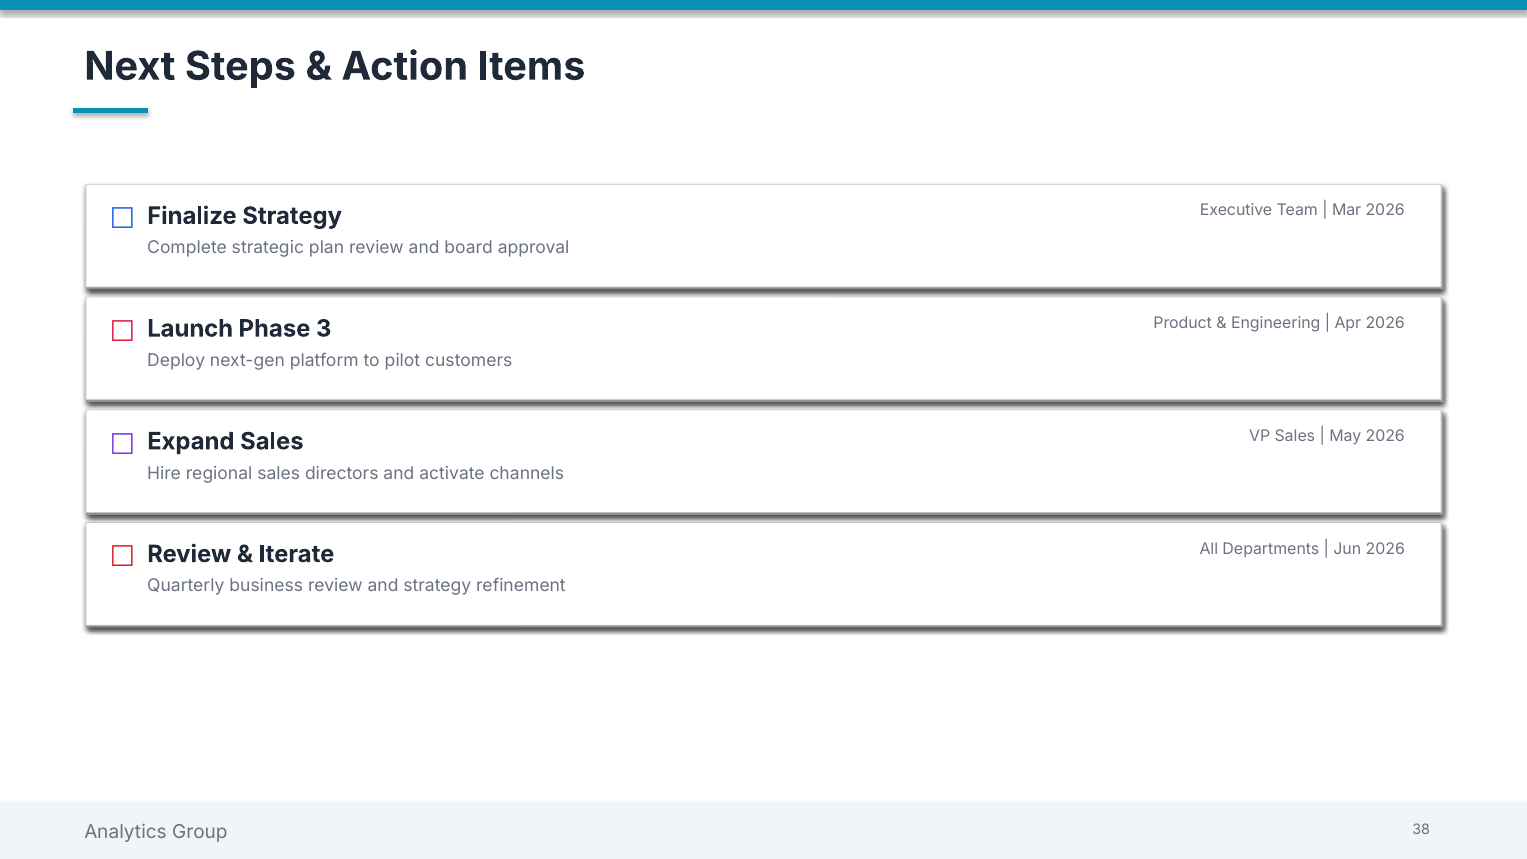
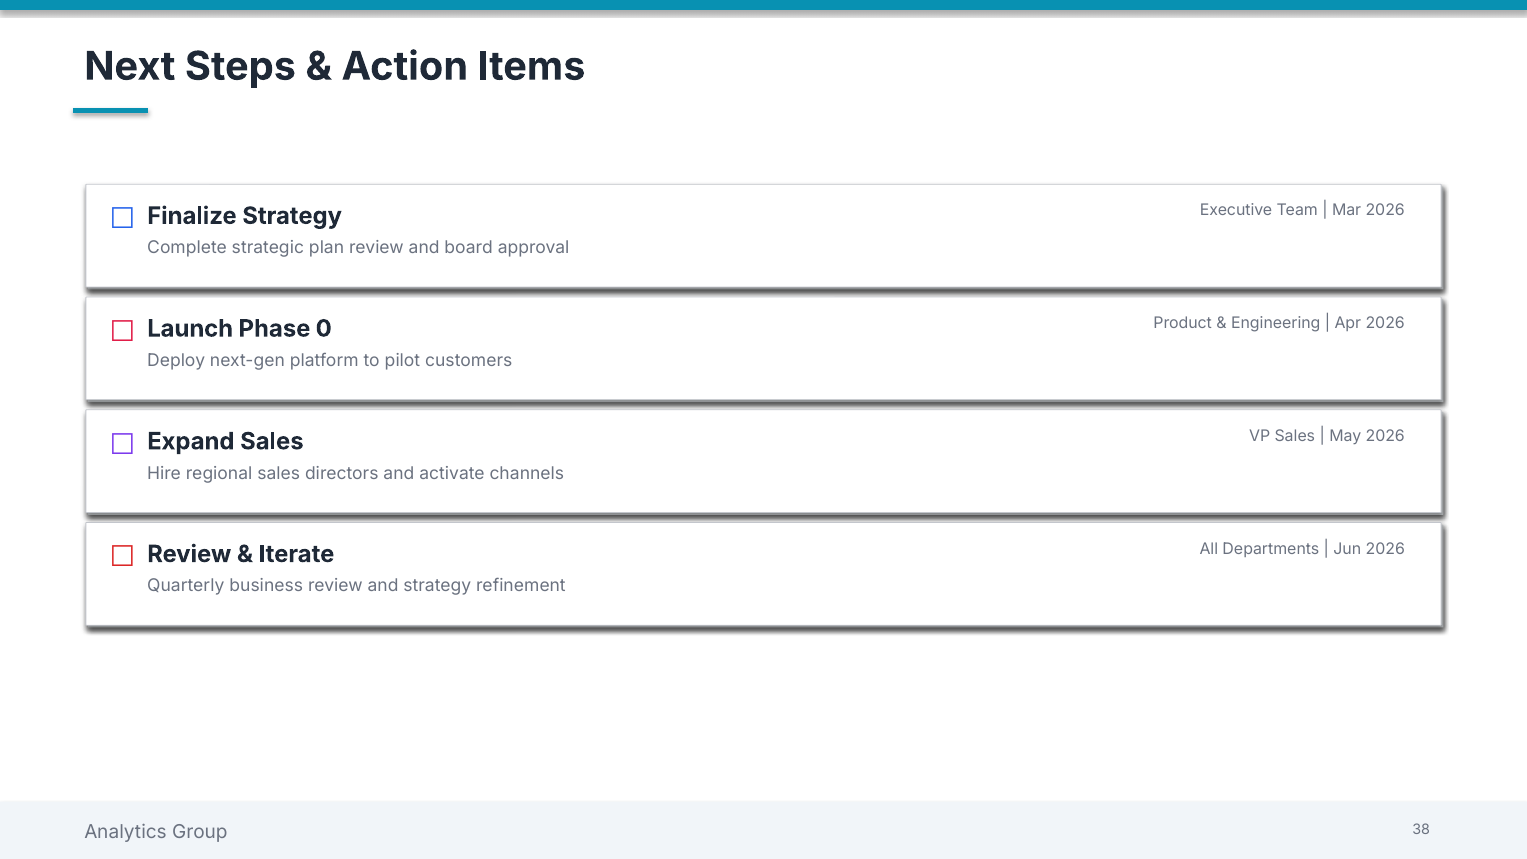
3: 3 -> 0
